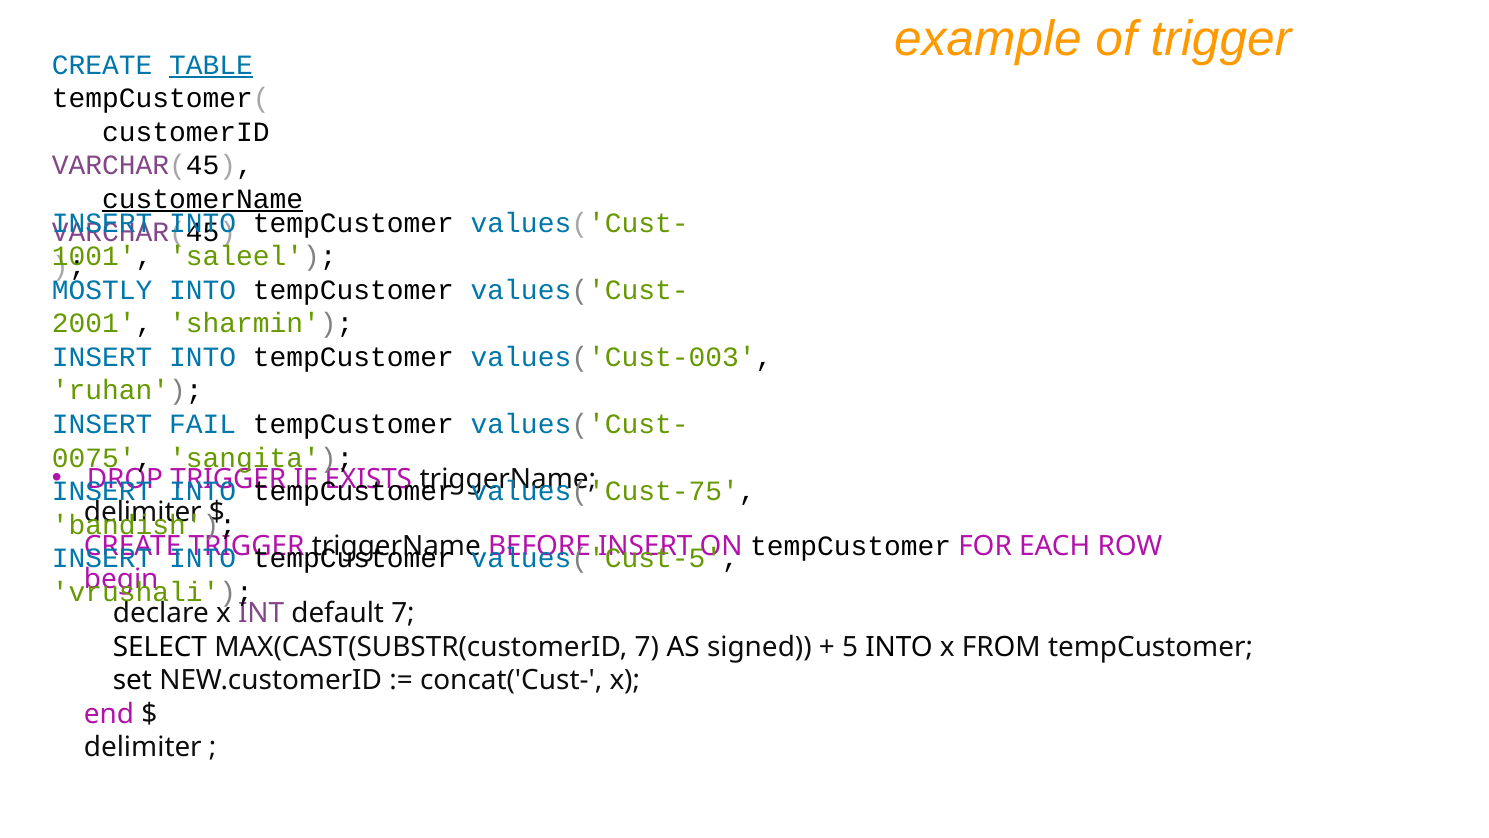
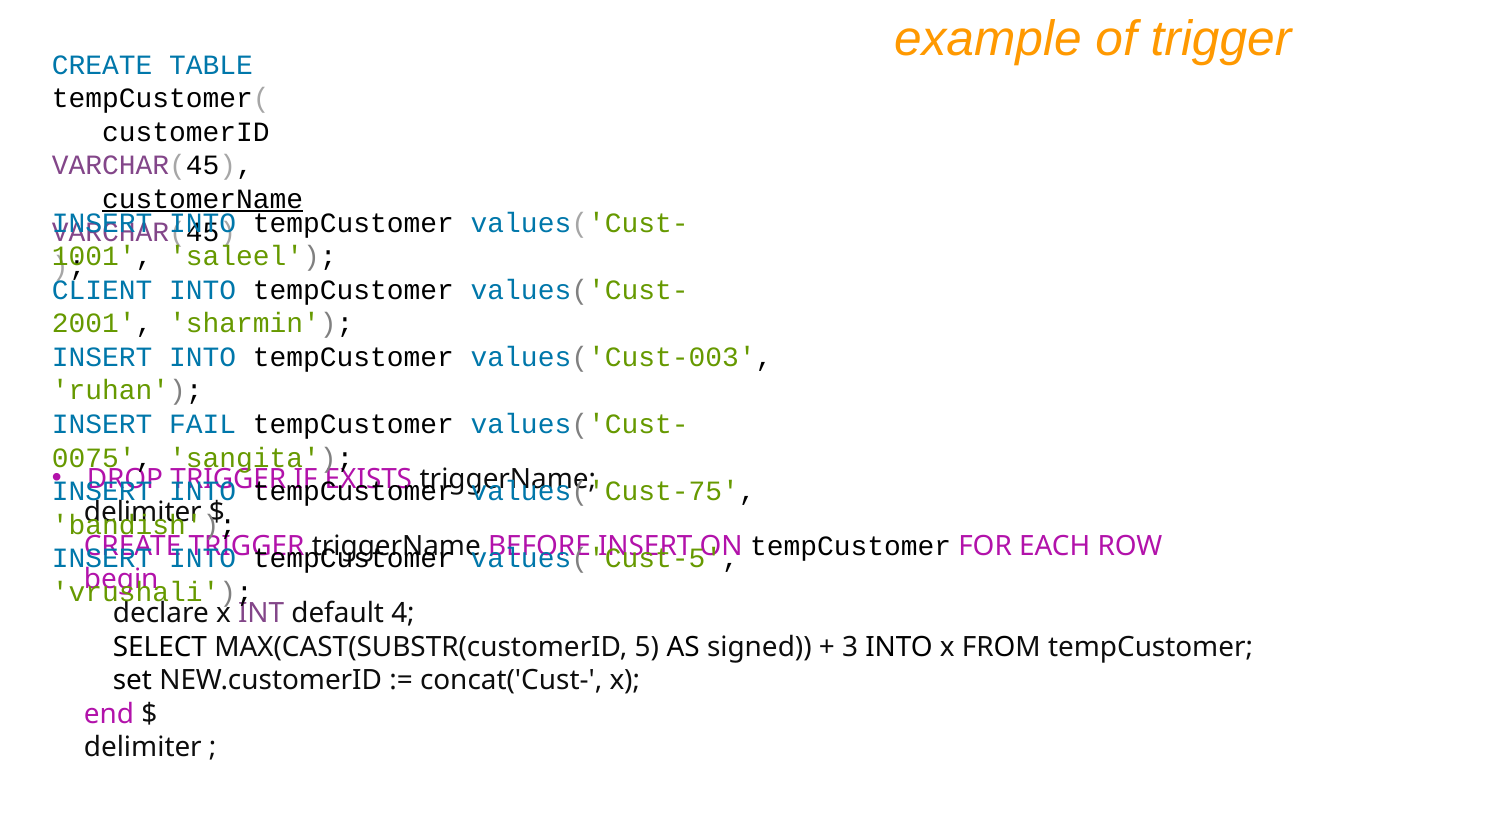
TABLE underline: present -> none
MOSTLY: MOSTLY -> CLIENT
default 7: 7 -> 4
MAX(CAST(SUBSTR(customerID 7: 7 -> 5
5: 5 -> 3
